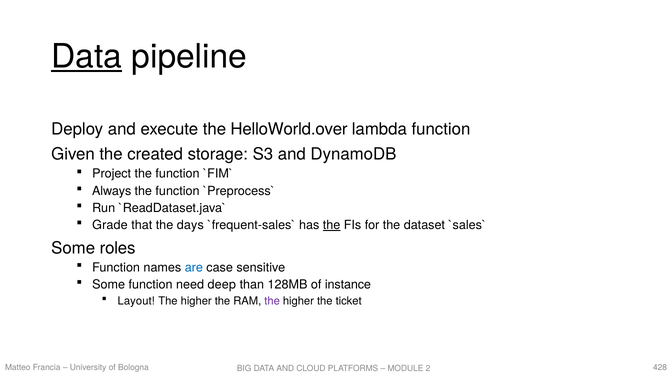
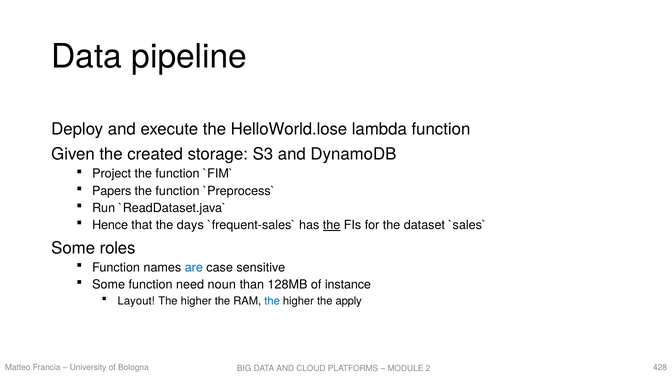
Data at (87, 56) underline: present -> none
HelloWorld.over: HelloWorld.over -> HelloWorld.lose
Always: Always -> Papers
Grade: Grade -> Hence
deep: deep -> noun
the at (272, 301) colour: purple -> blue
ticket: ticket -> apply
